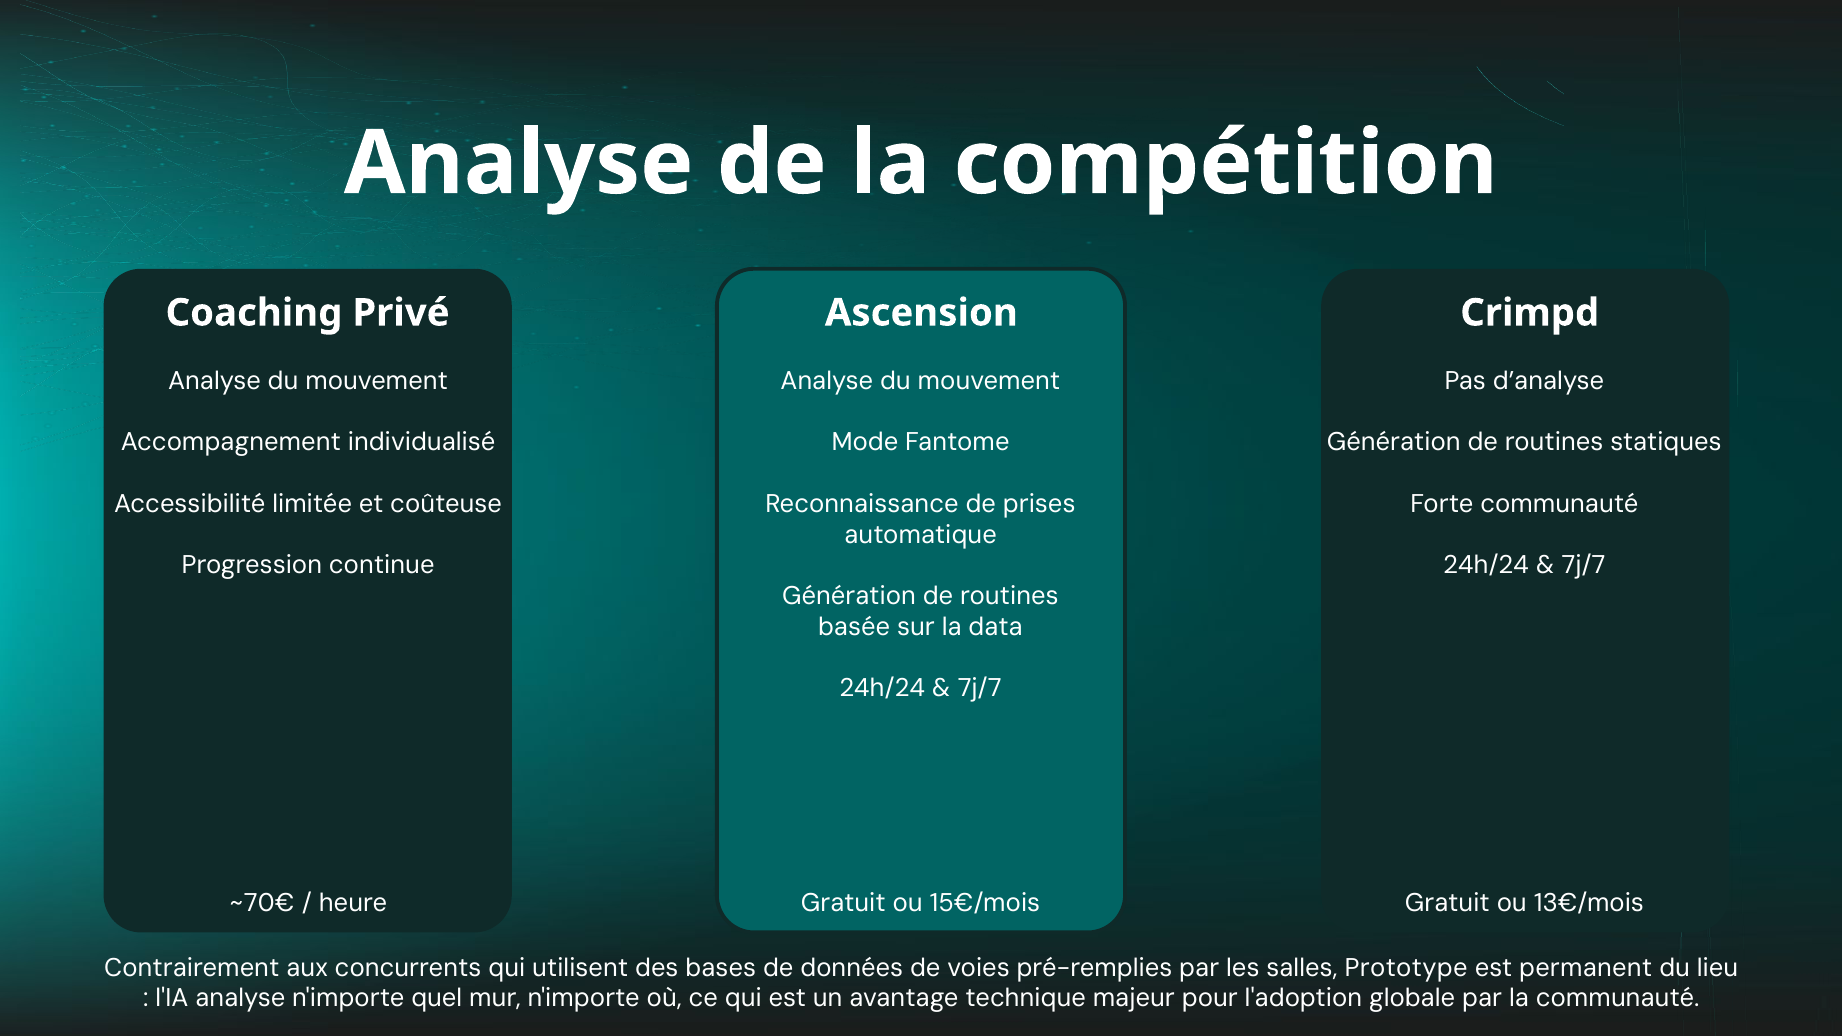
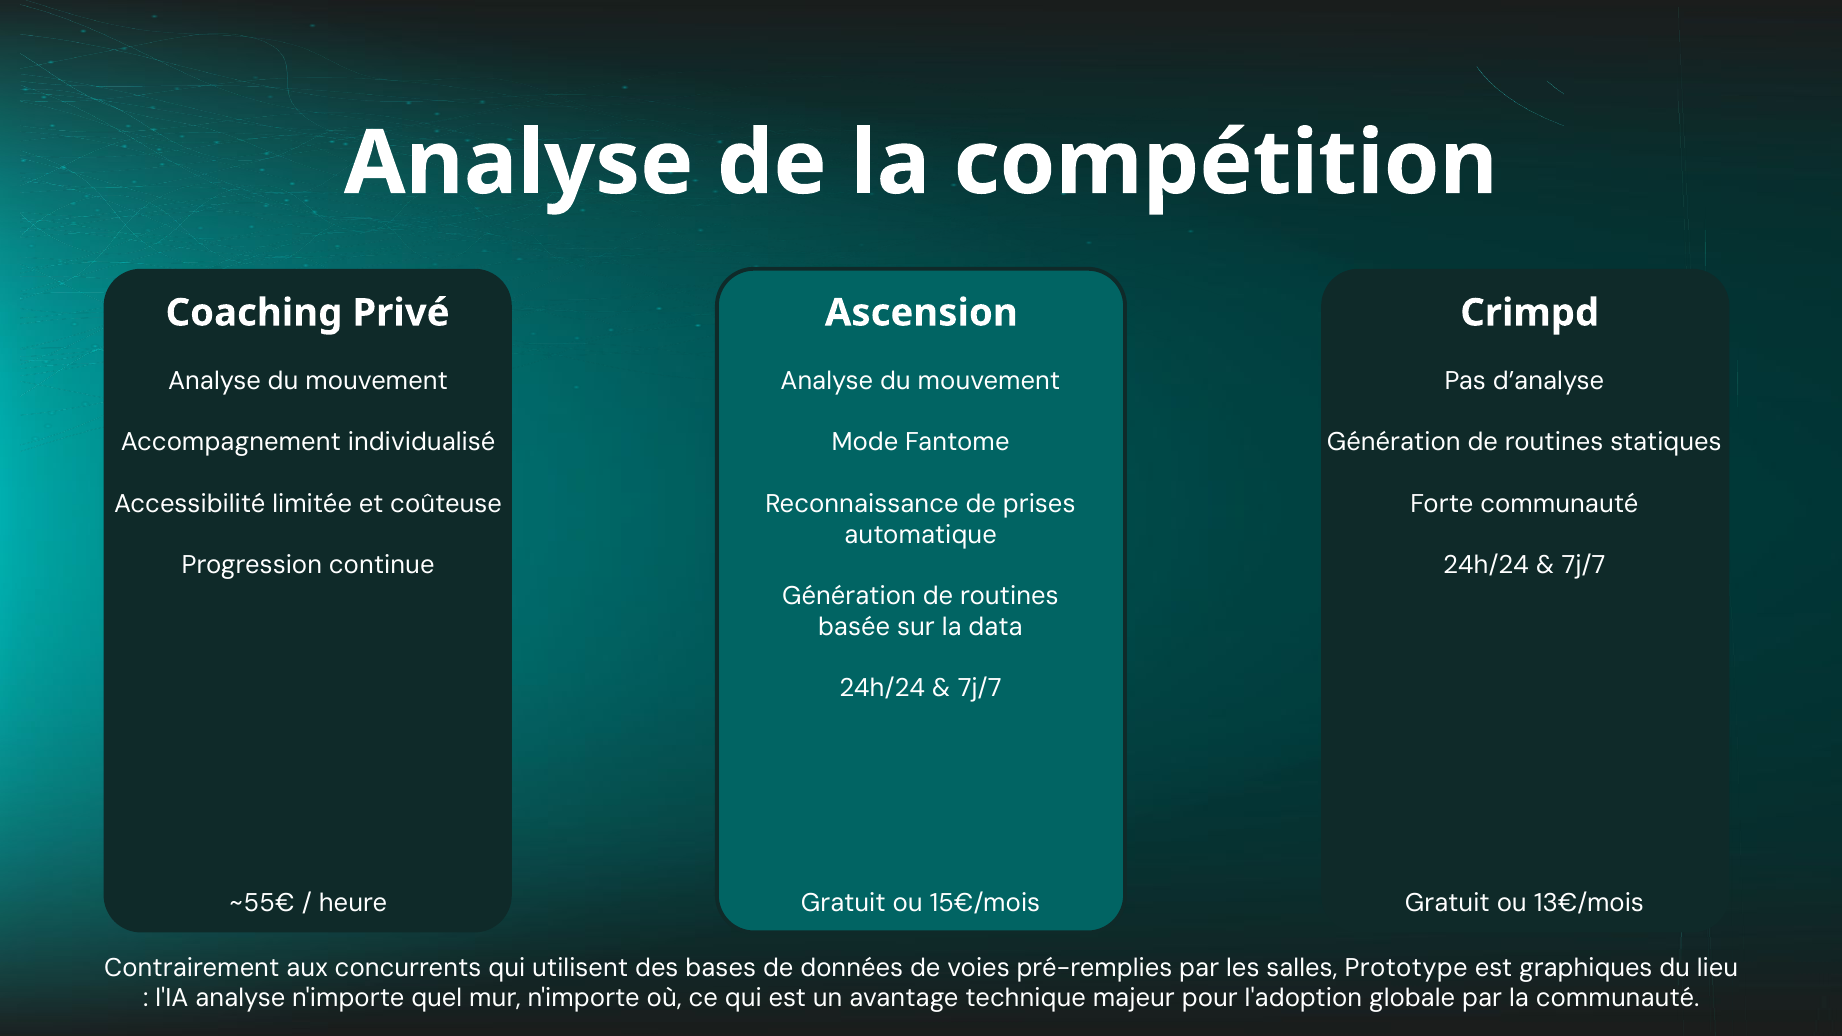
~70€: ~70€ -> ~55€
permanent: permanent -> graphiques
